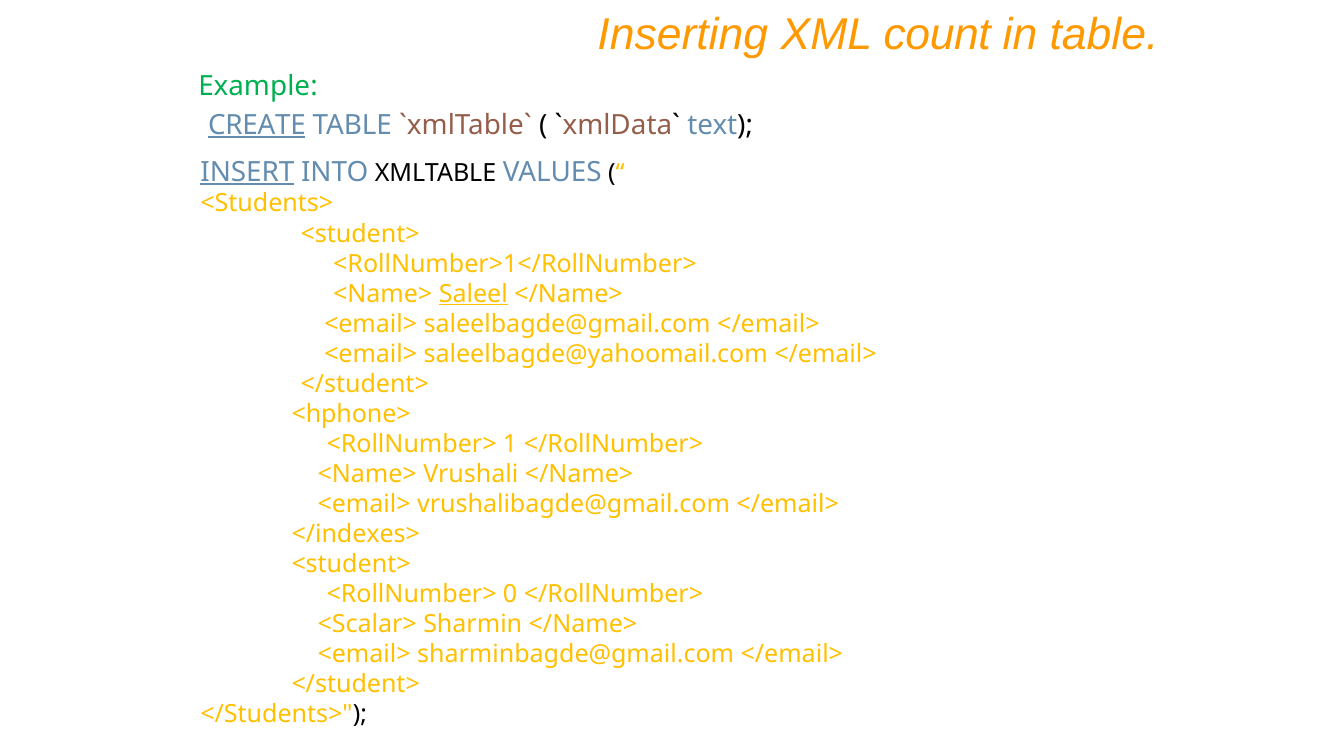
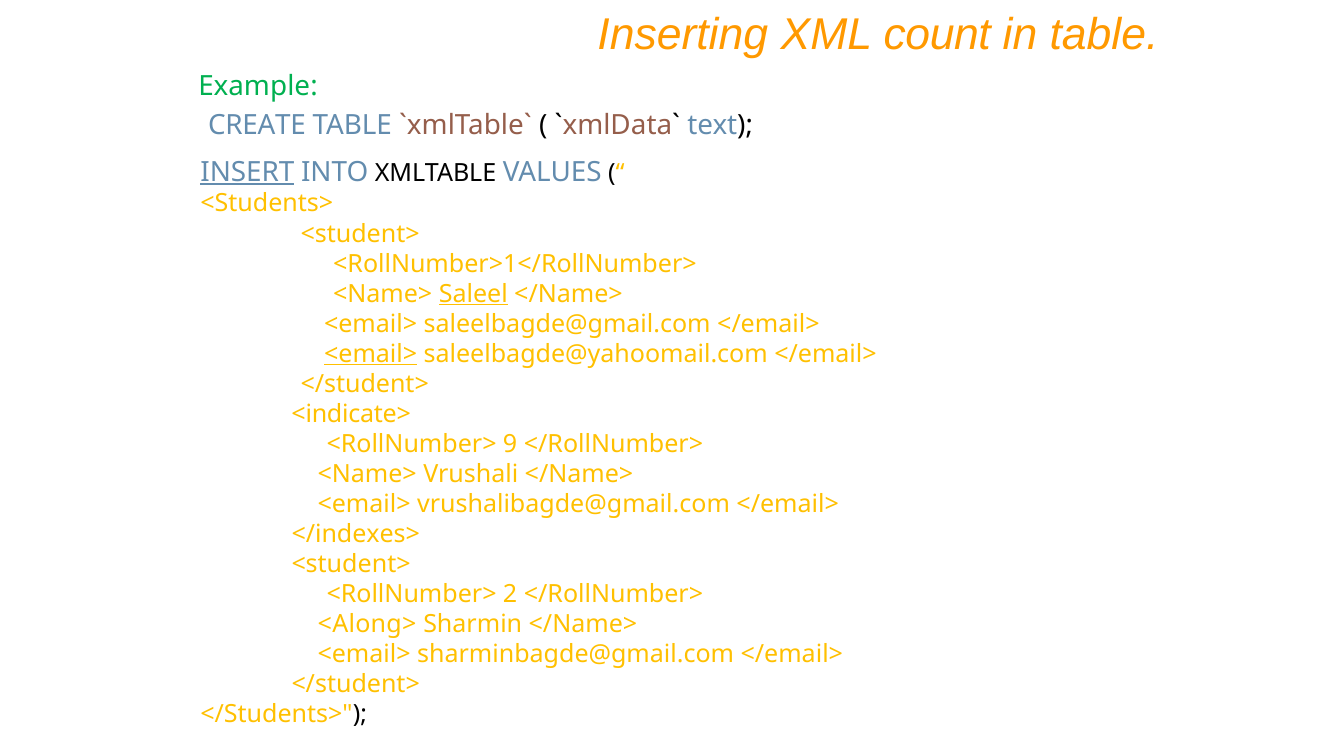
CREATE underline: present -> none
<email> at (371, 354) underline: none -> present
<hphone>: <hphone> -> <indicate>
1: 1 -> 9
0: 0 -> 2
<Scalar>: <Scalar> -> <Along>
